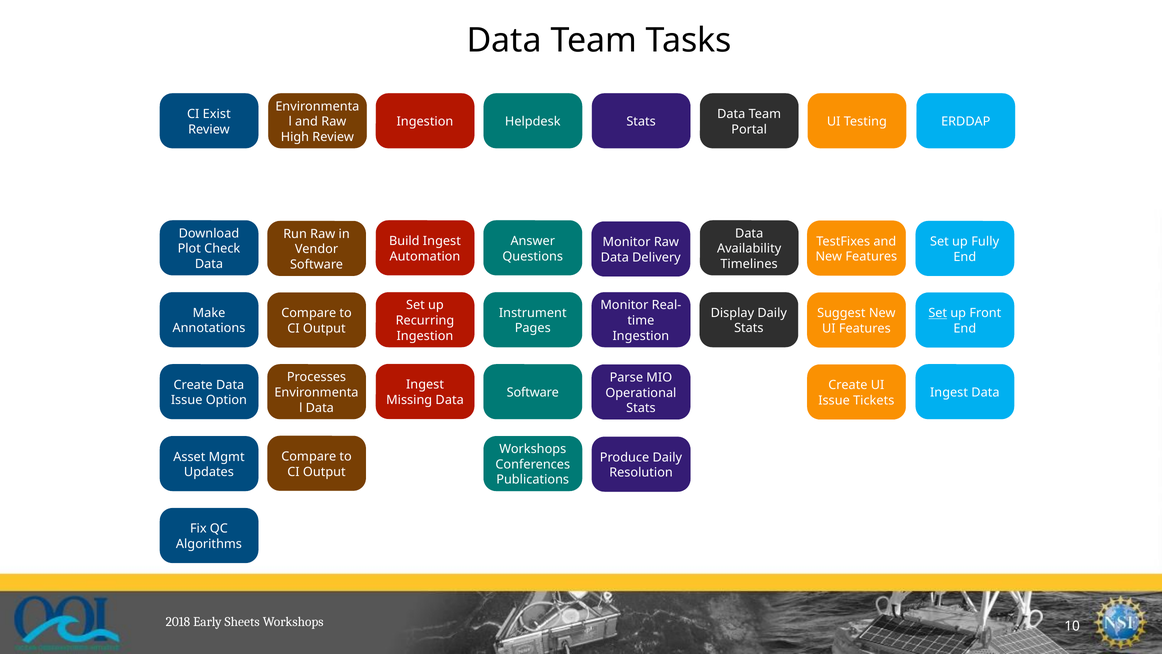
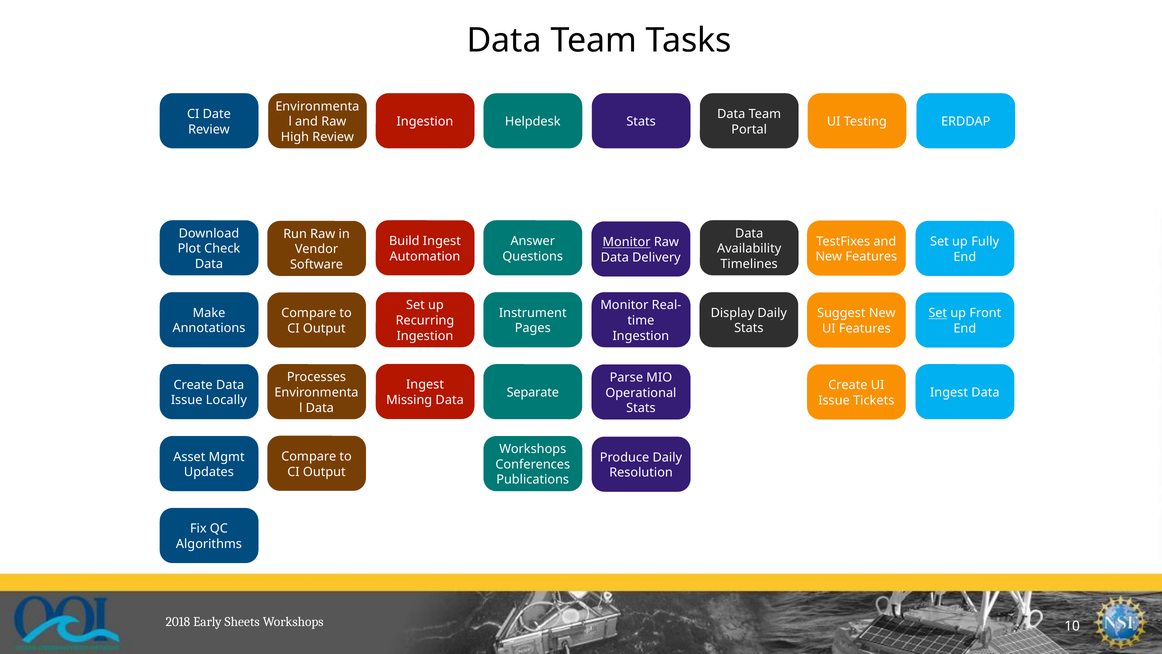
Exist: Exist -> Date
Monitor at (627, 242) underline: none -> present
Software at (533, 392): Software -> Separate
Option: Option -> Locally
